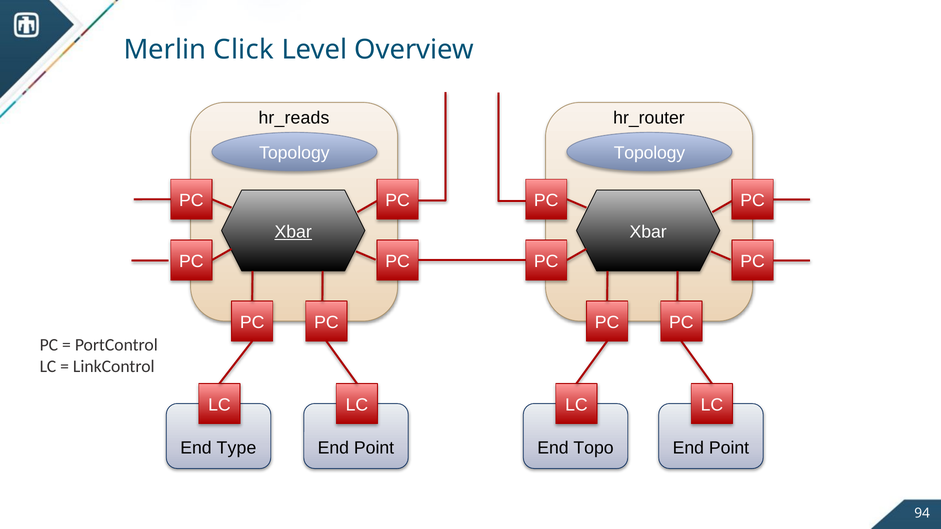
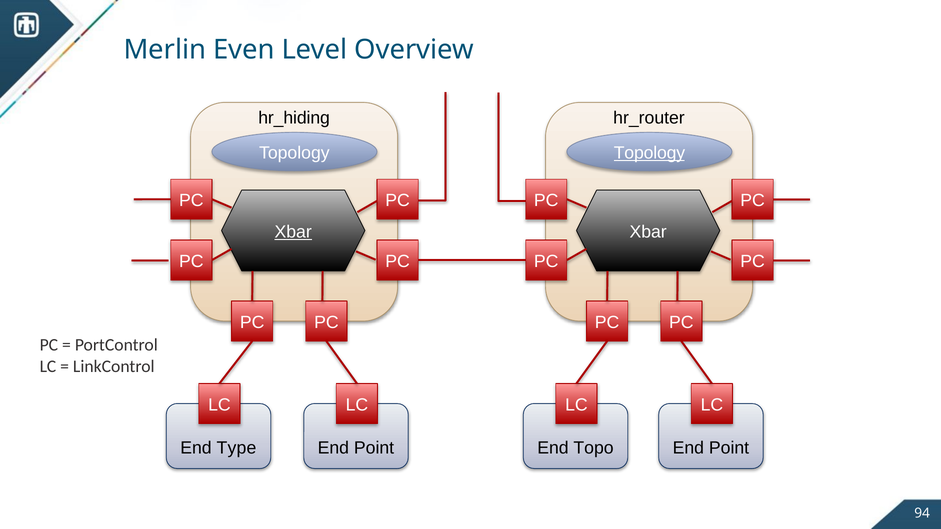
Click: Click -> Even
hr_reads: hr_reads -> hr_hiding
Topology at (649, 153) underline: none -> present
